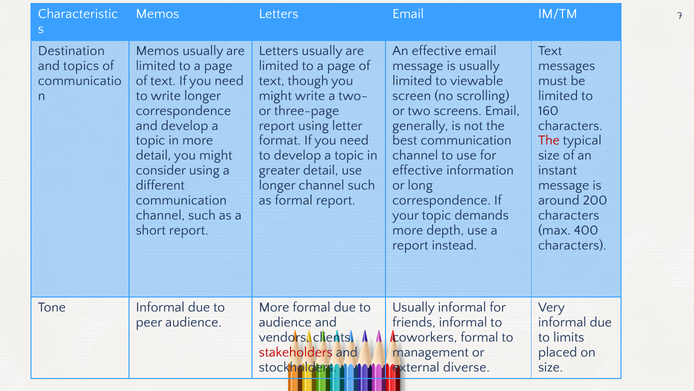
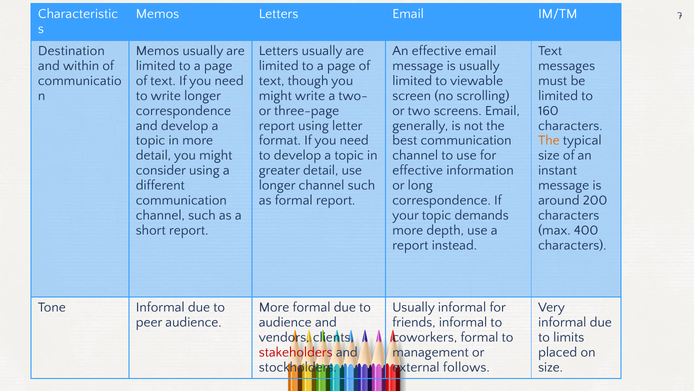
topics: topics -> within
The at (549, 140) colour: red -> orange
diverse: diverse -> follows
